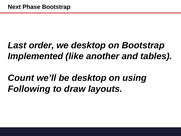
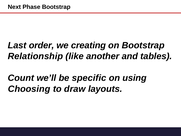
we desktop: desktop -> creating
Implemented: Implemented -> Relationship
be desktop: desktop -> specific
Following: Following -> Choosing
